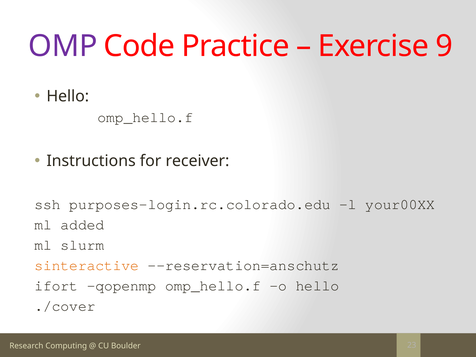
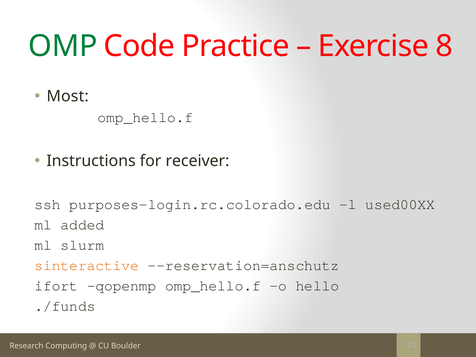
OMP colour: purple -> green
9: 9 -> 8
Hello at (68, 96): Hello -> Most
your00XX: your00XX -> used00XX
./cover: ./cover -> ./funds
